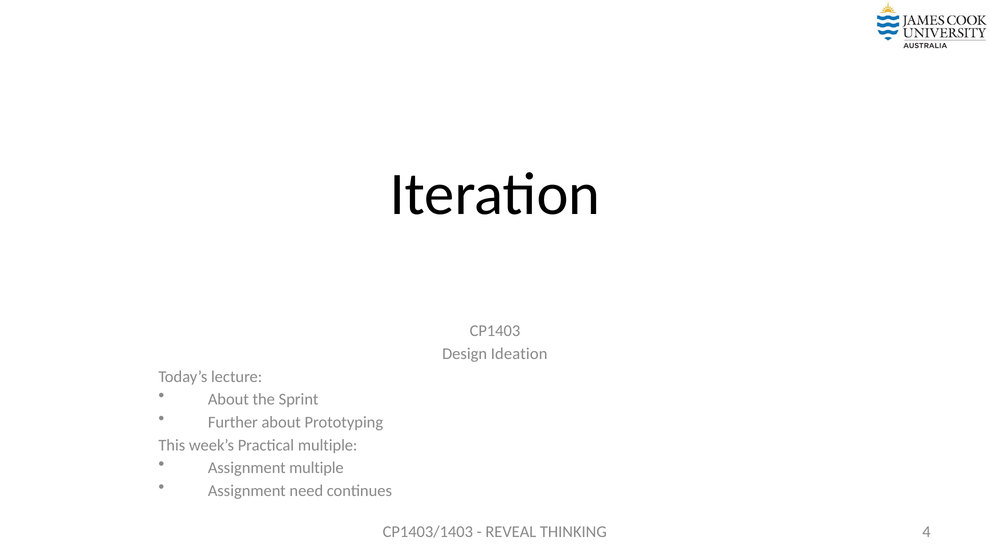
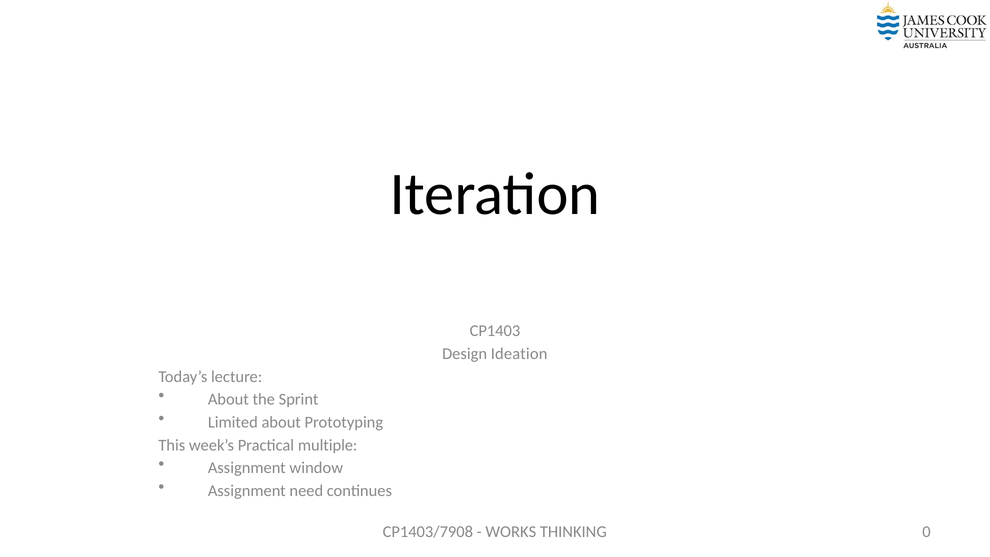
Further: Further -> Limited
Assignment multiple: multiple -> window
CP1403/1403: CP1403/1403 -> CP1403/7908
REVEAL: REVEAL -> WORKS
4: 4 -> 0
